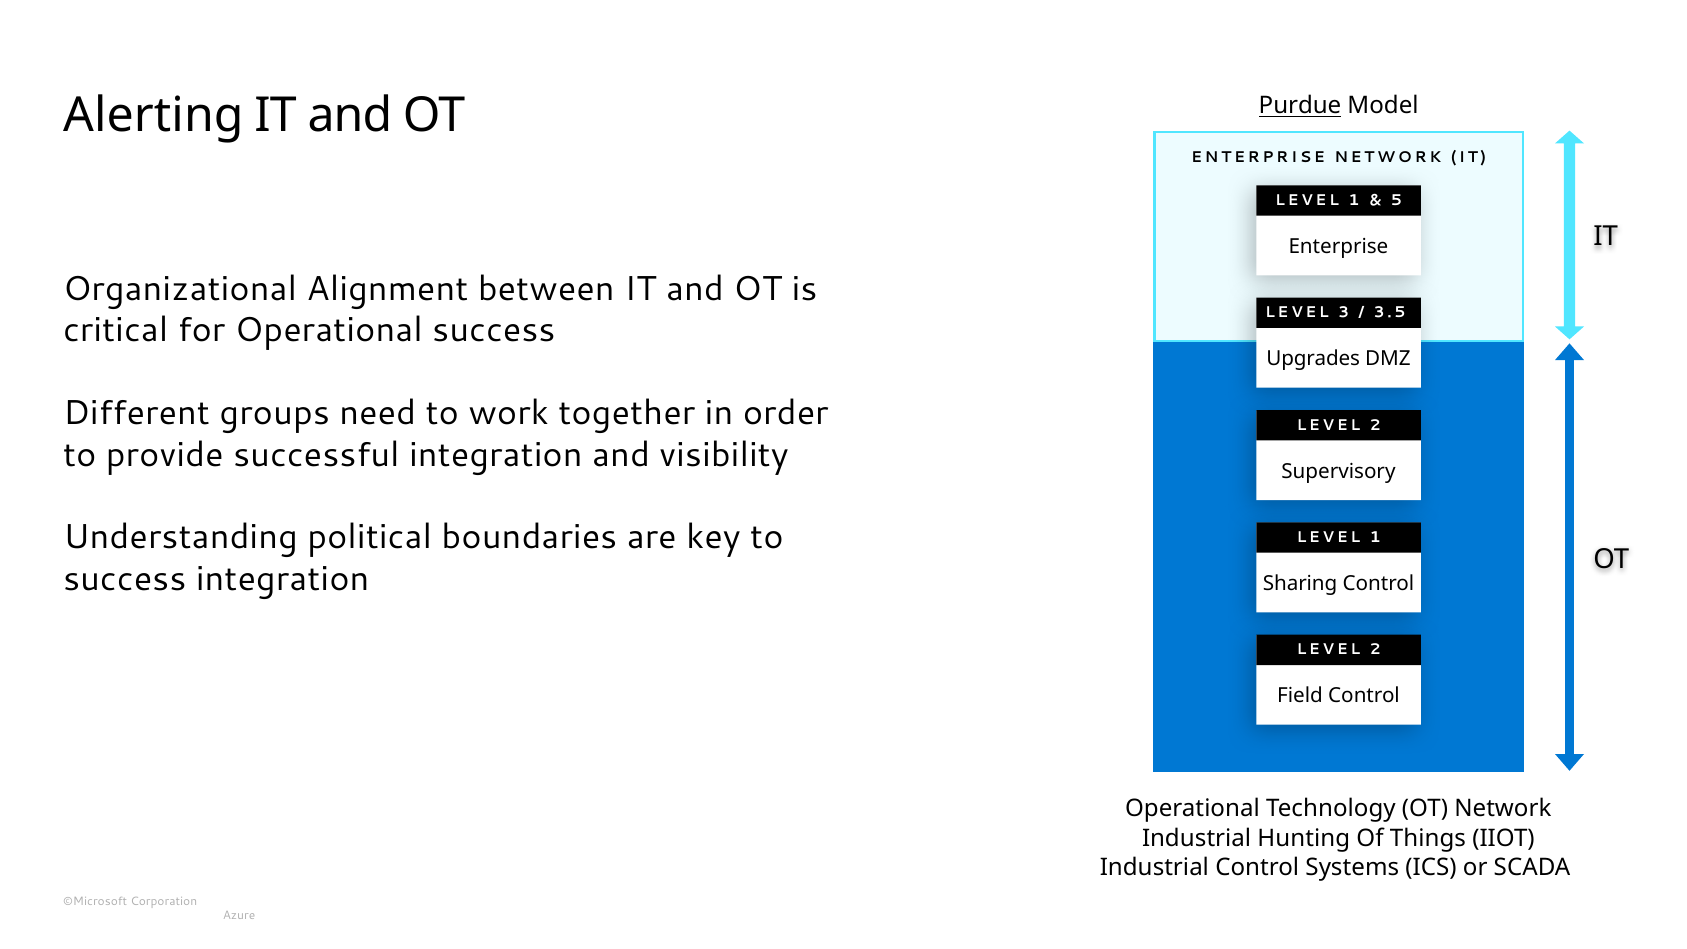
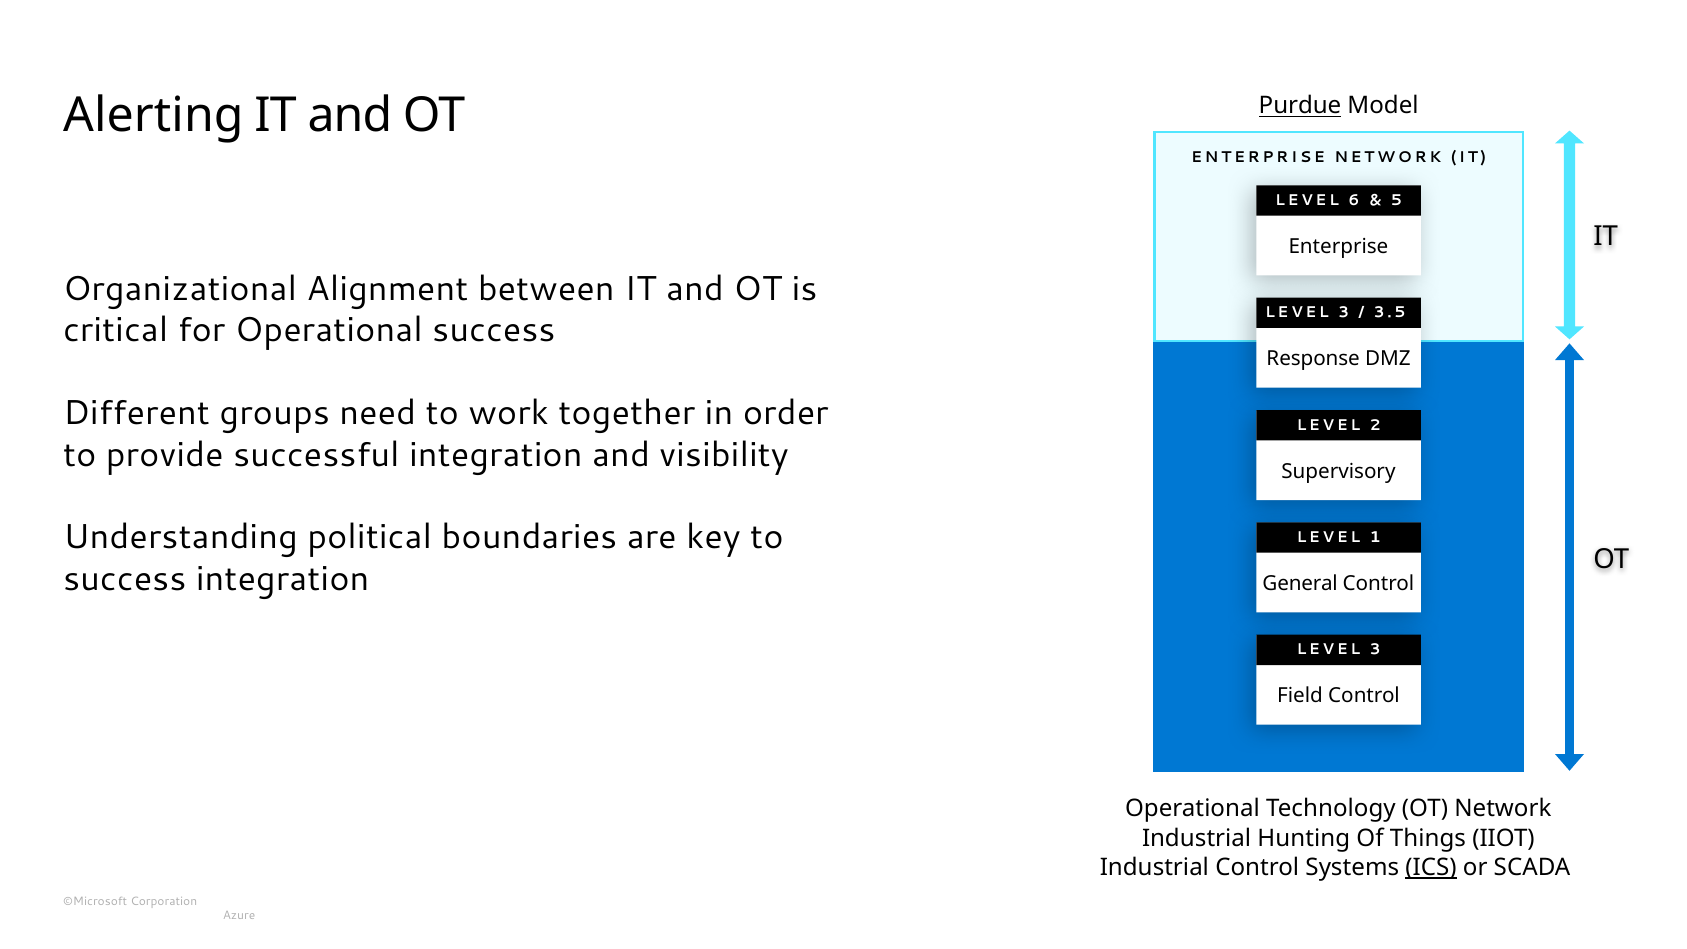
1 at (1354, 200): 1 -> 6
Upgrades: Upgrades -> Response
Sharing: Sharing -> General
2 at (1375, 650): 2 -> 3
ICS underline: none -> present
